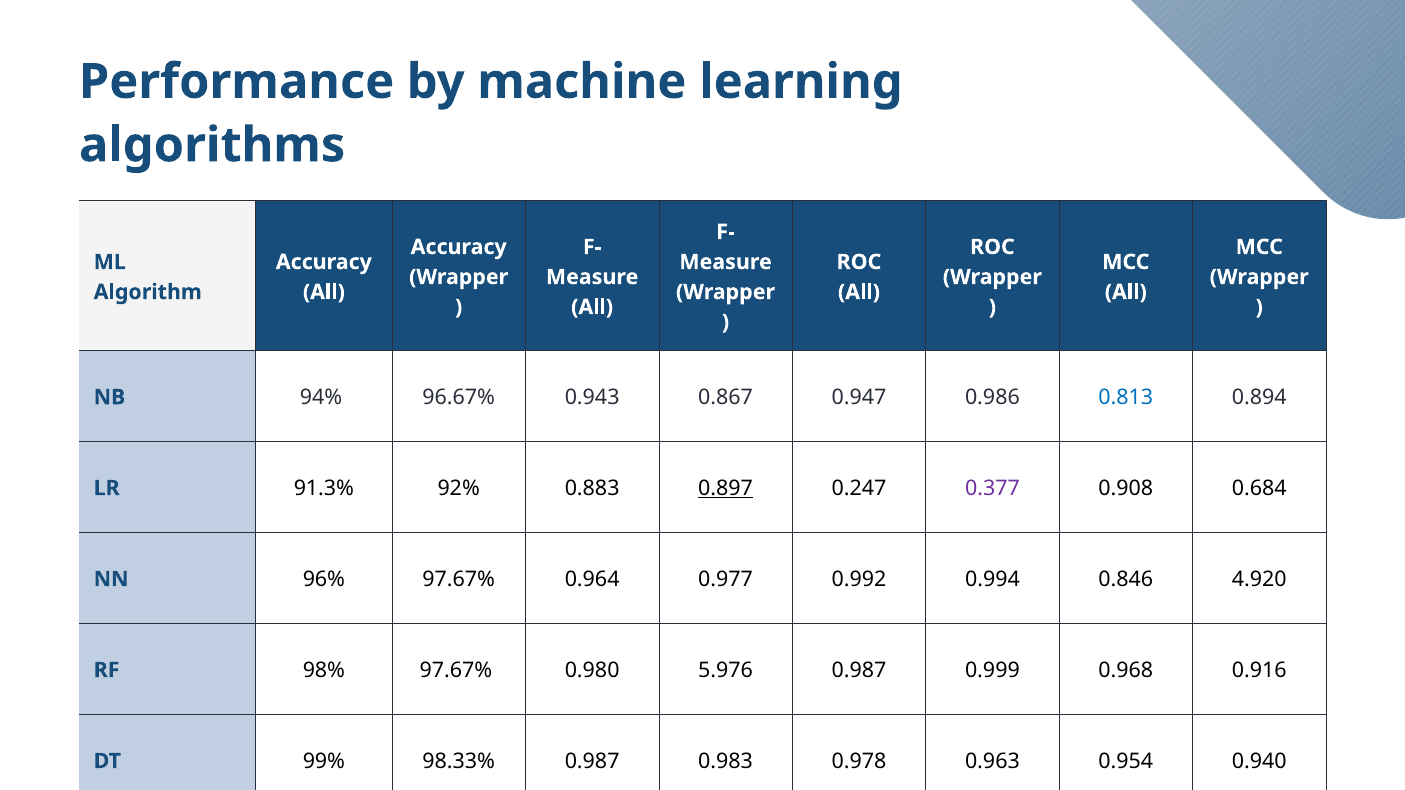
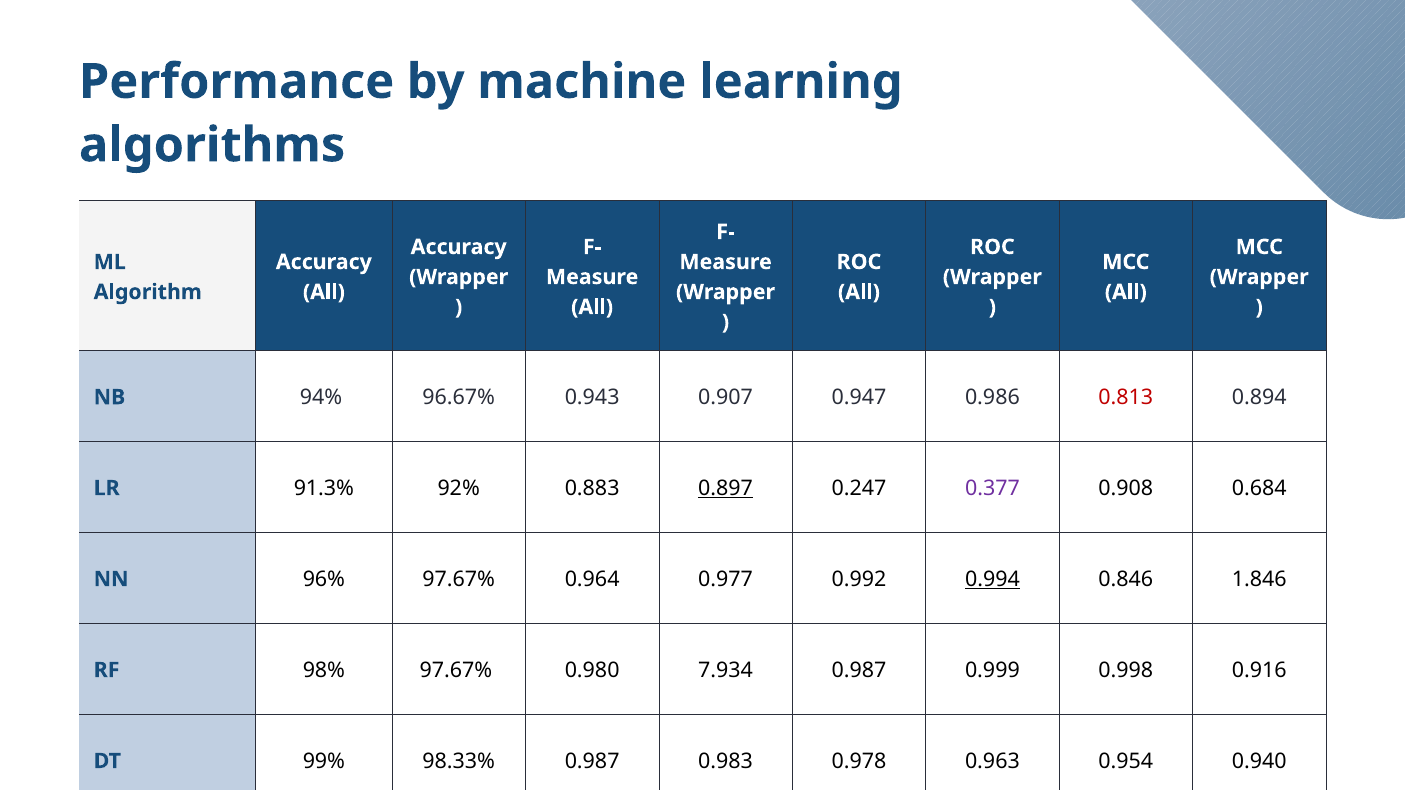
0.867: 0.867 -> 0.907
0.813 colour: blue -> red
0.994 underline: none -> present
4.920: 4.920 -> 1.846
5.976: 5.976 -> 7.934
0.968: 0.968 -> 0.998
